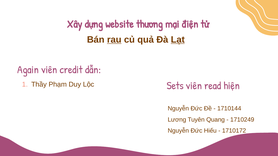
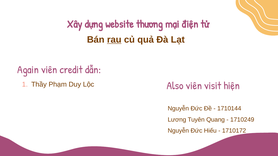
Lạt underline: present -> none
Sets: Sets -> Also
read: read -> visit
